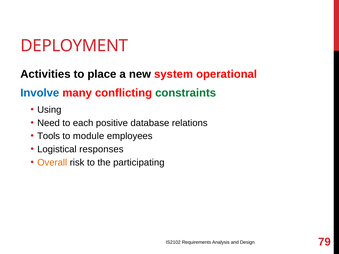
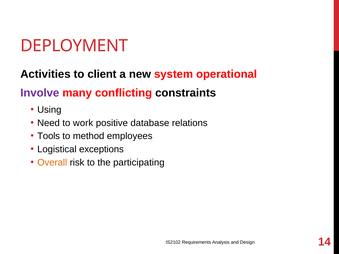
place: place -> client
Involve colour: blue -> purple
constraints colour: green -> black
each: each -> work
module: module -> method
responses: responses -> exceptions
79: 79 -> 14
